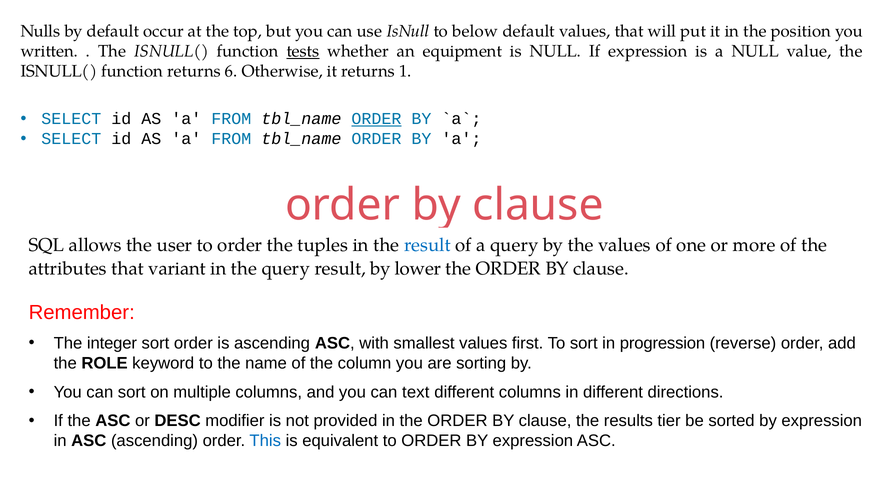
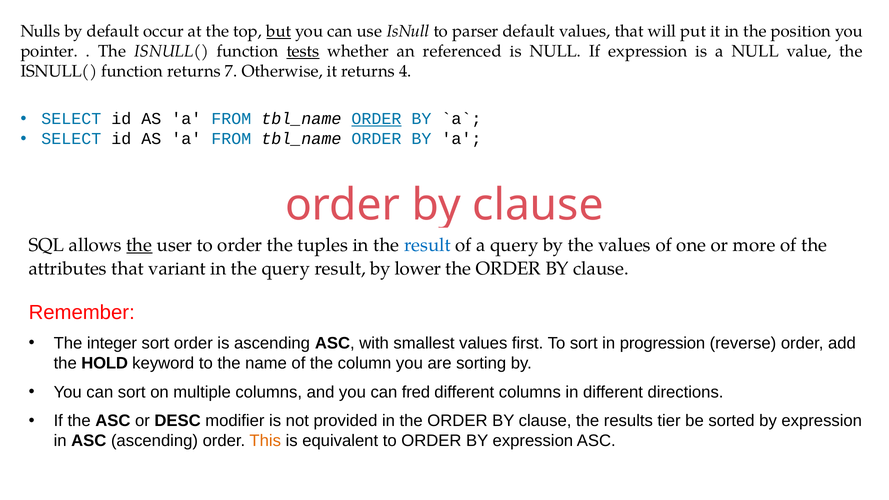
but underline: none -> present
below: below -> parser
written: written -> pointer
equipment: equipment -> referenced
6: 6 -> 7
1: 1 -> 4
the at (139, 245) underline: none -> present
ROLE: ROLE -> HOLD
text: text -> fred
This colour: blue -> orange
